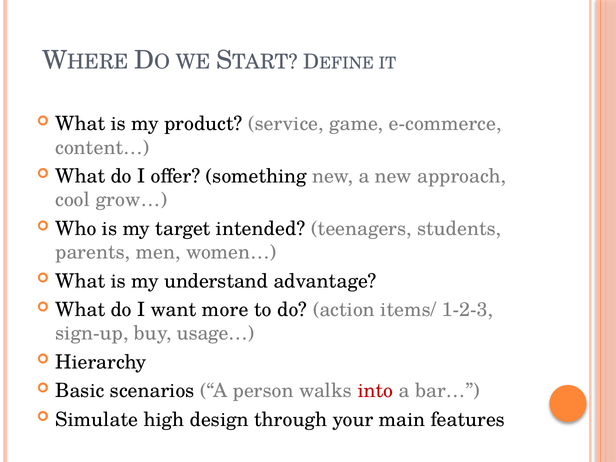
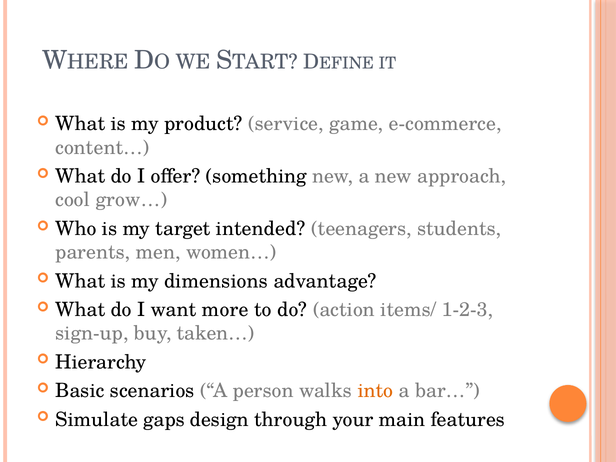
understand: understand -> dimensions
usage…: usage… -> taken…
into colour: red -> orange
high: high -> gaps
